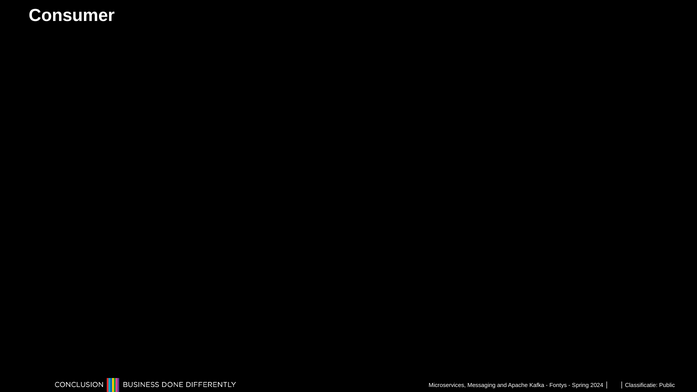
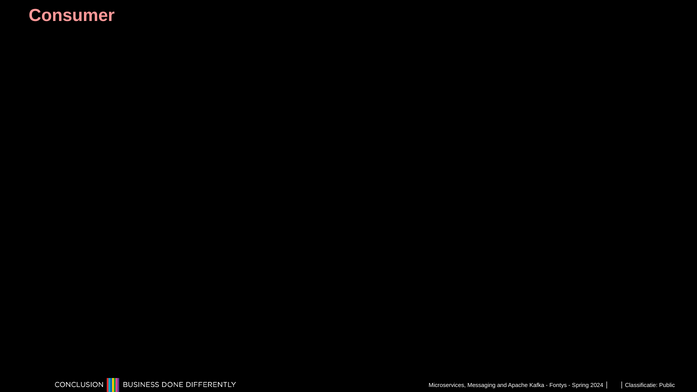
Consumer colour: white -> pink
